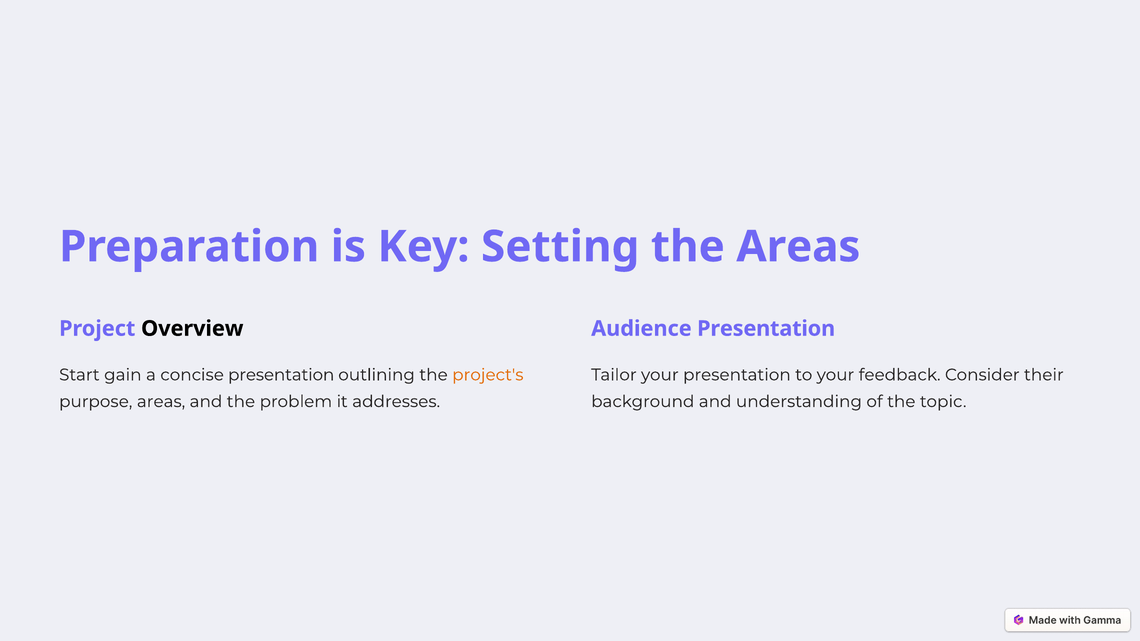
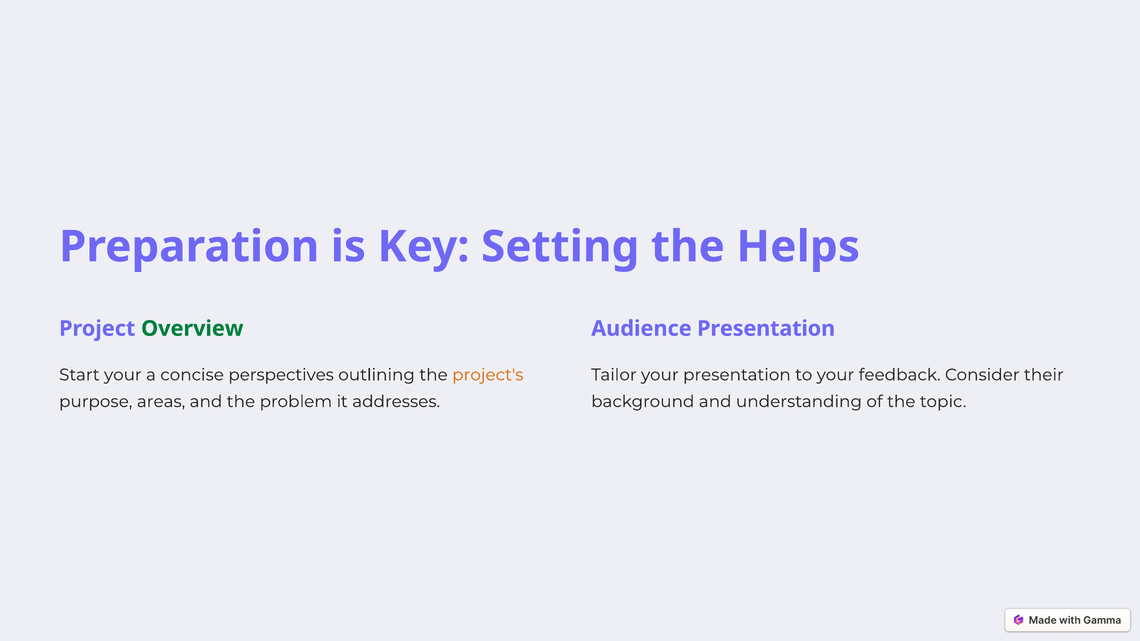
the Areas: Areas -> Helps
Overview colour: black -> green
Start gain: gain -> your
concise presentation: presentation -> perspectives
